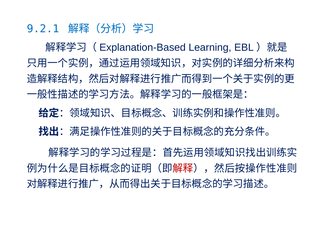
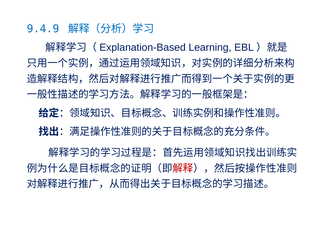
9.2.1: 9.2.1 -> 9.4.9
